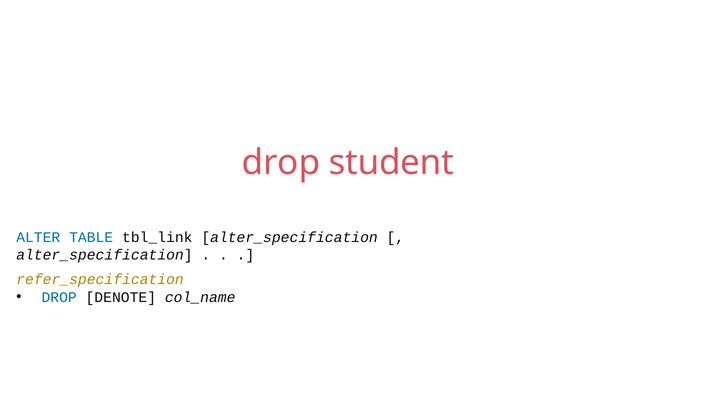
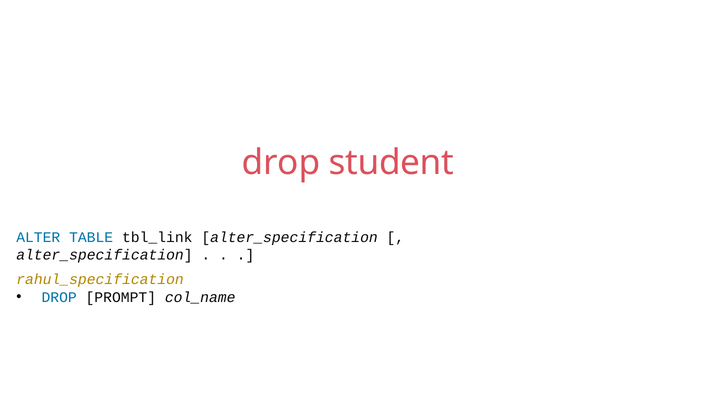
refer_specification: refer_specification -> rahul_specification
DENOTE: DENOTE -> PROMPT
